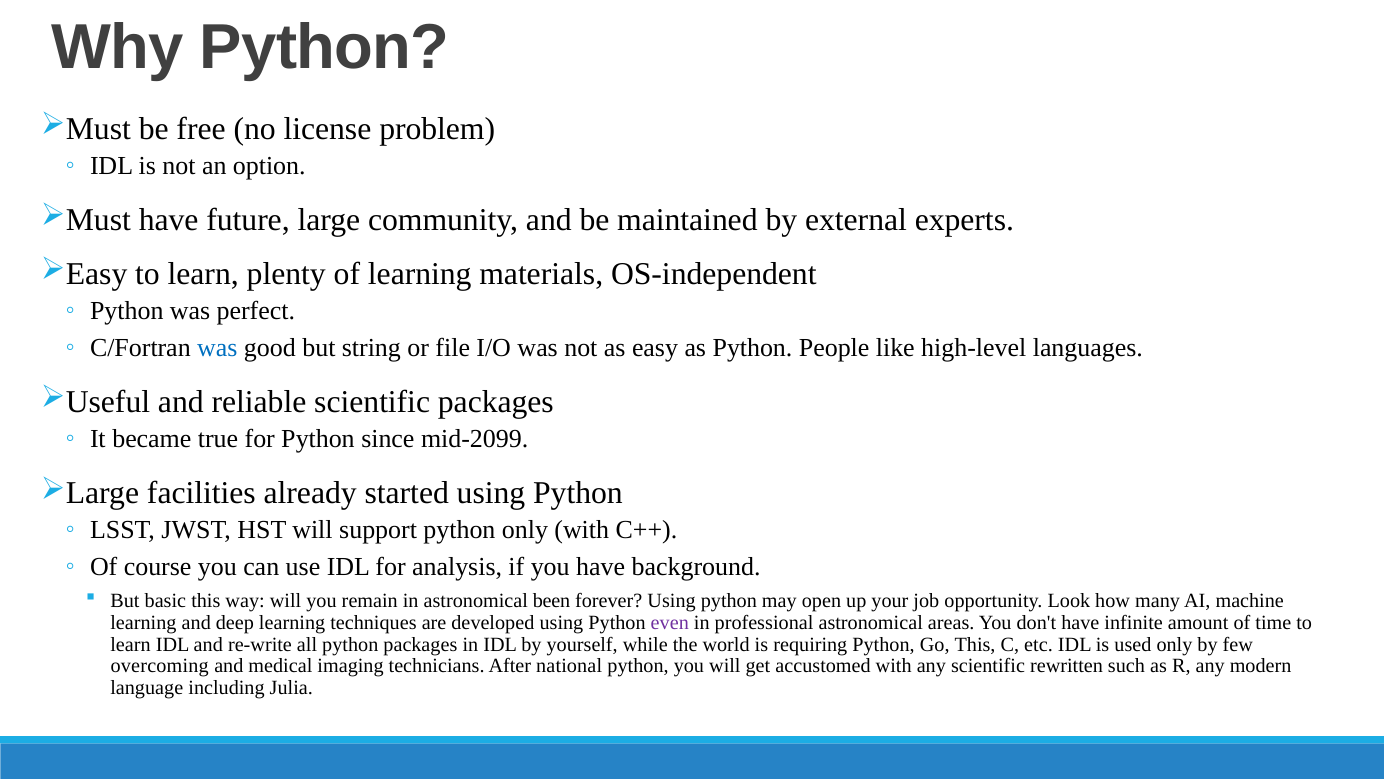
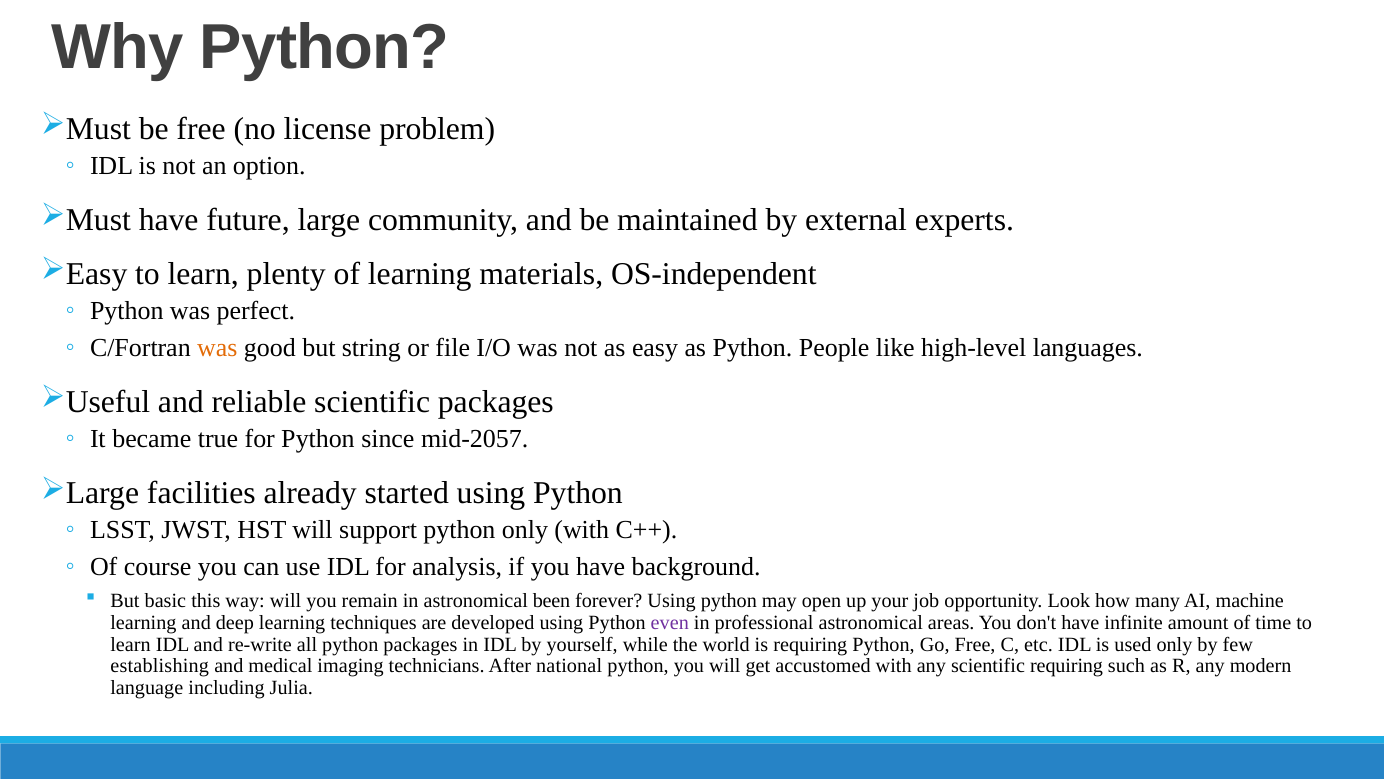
was at (217, 348) colour: blue -> orange
mid-2099: mid-2099 -> mid-2057
Go This: This -> Free
overcoming: overcoming -> establishing
scientific rewritten: rewritten -> requiring
